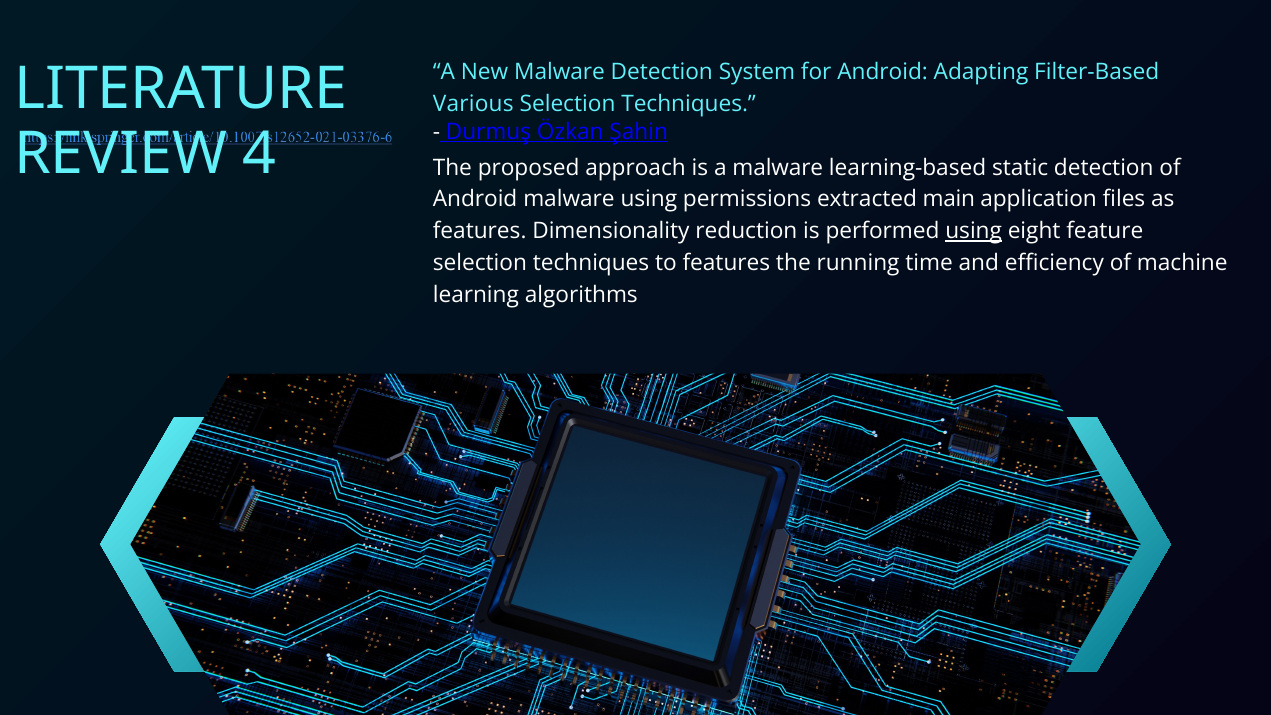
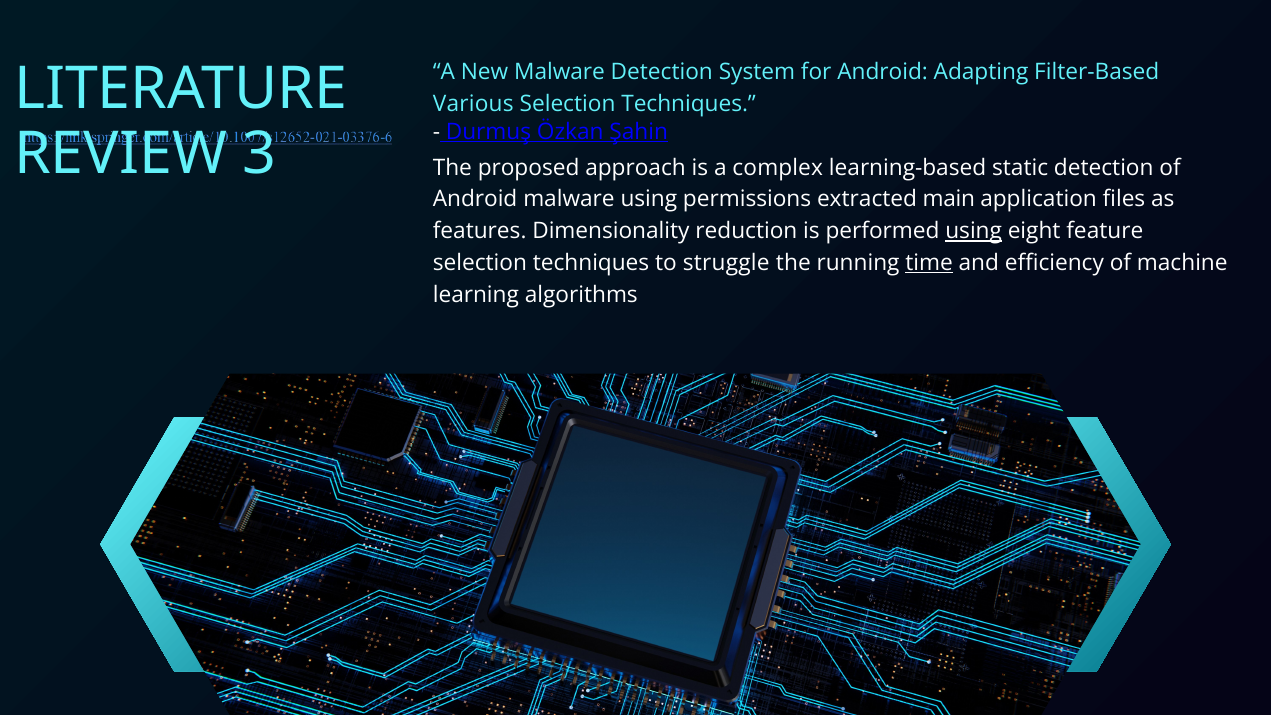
4: 4 -> 3
a malware: malware -> complex
to features: features -> struggle
time underline: none -> present
